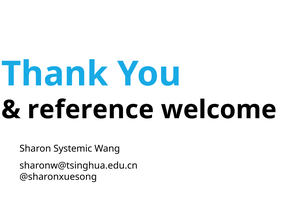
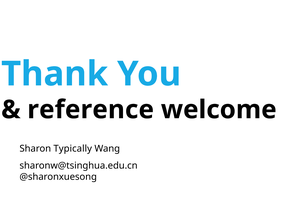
Systemic: Systemic -> Typically
